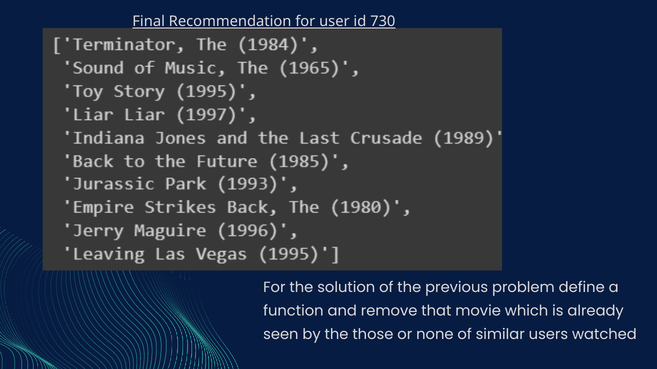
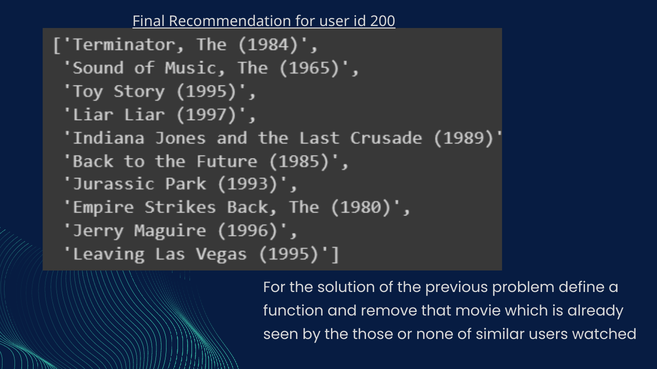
730: 730 -> 200
